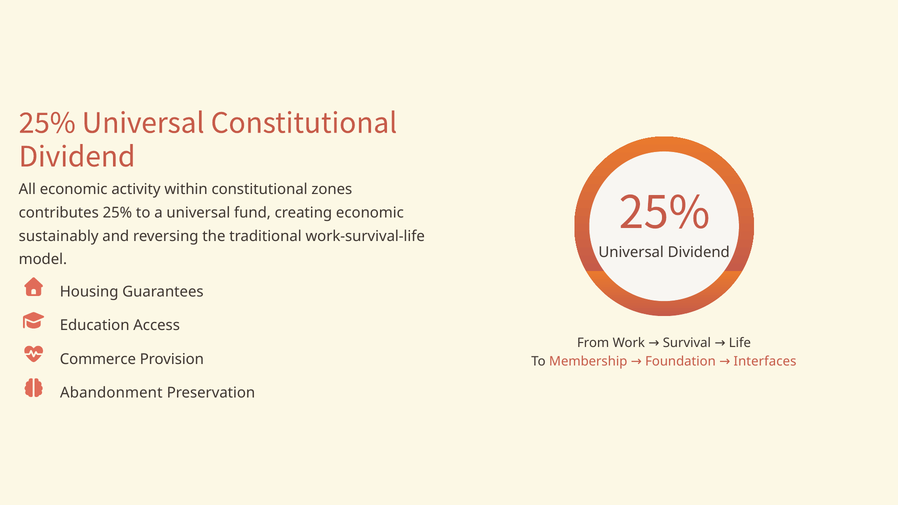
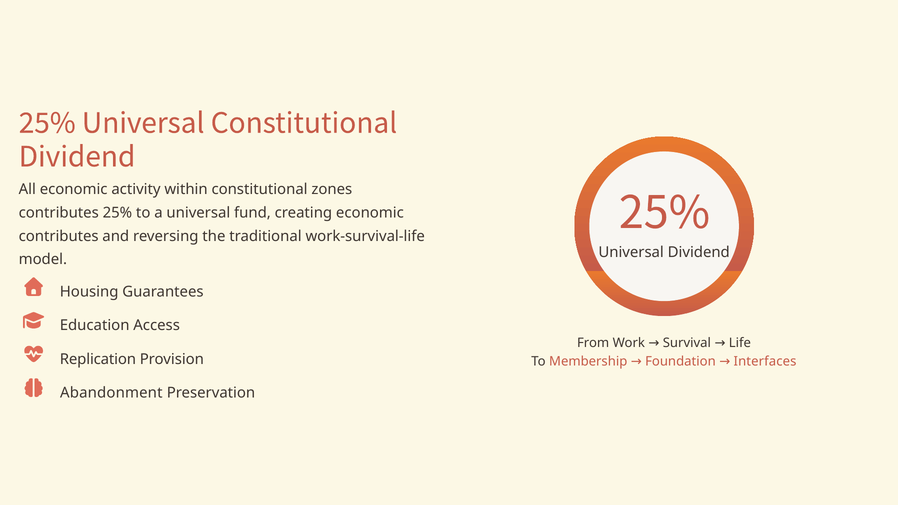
sustainably at (59, 236): sustainably -> contributes
Commerce: Commerce -> Replication
